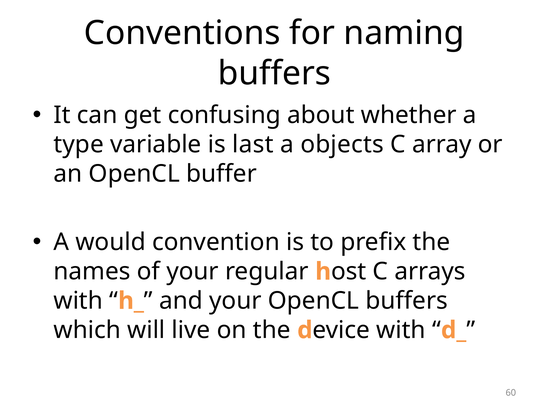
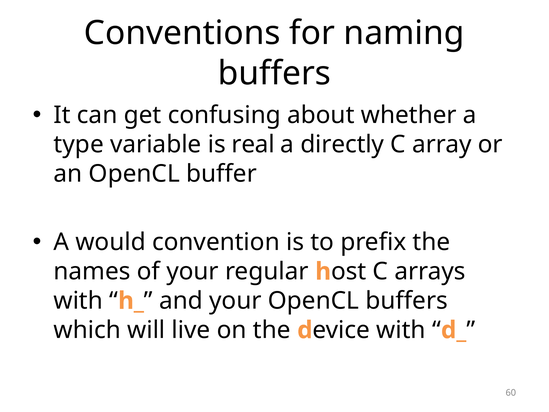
last: last -> real
objects: objects -> directly
